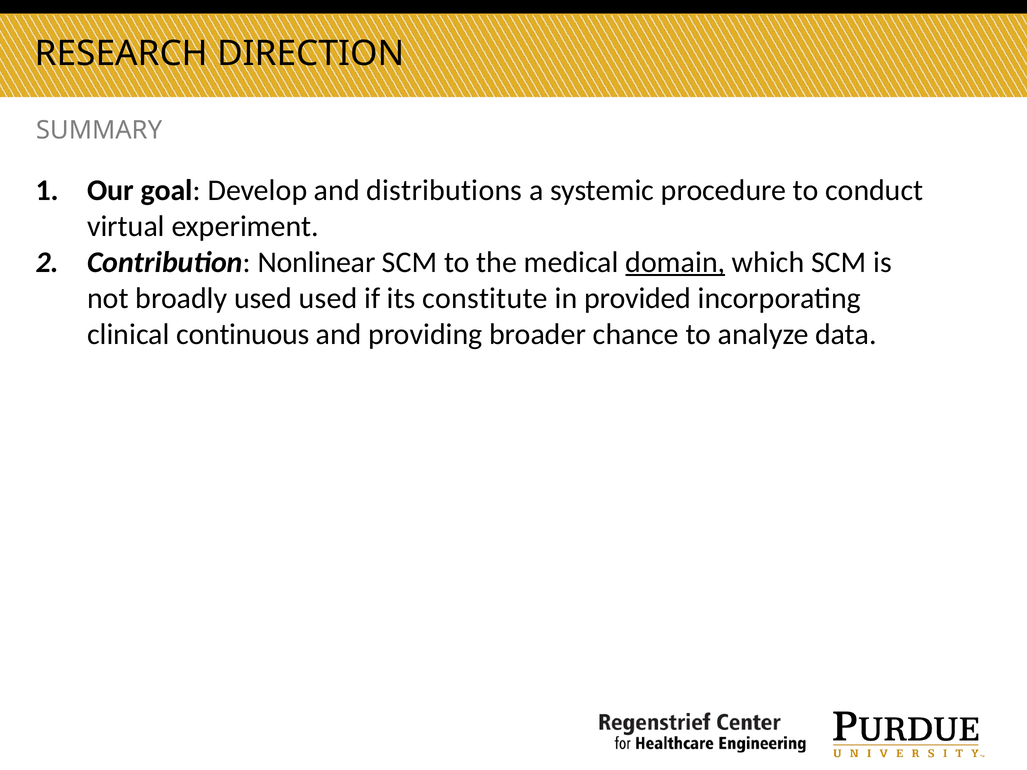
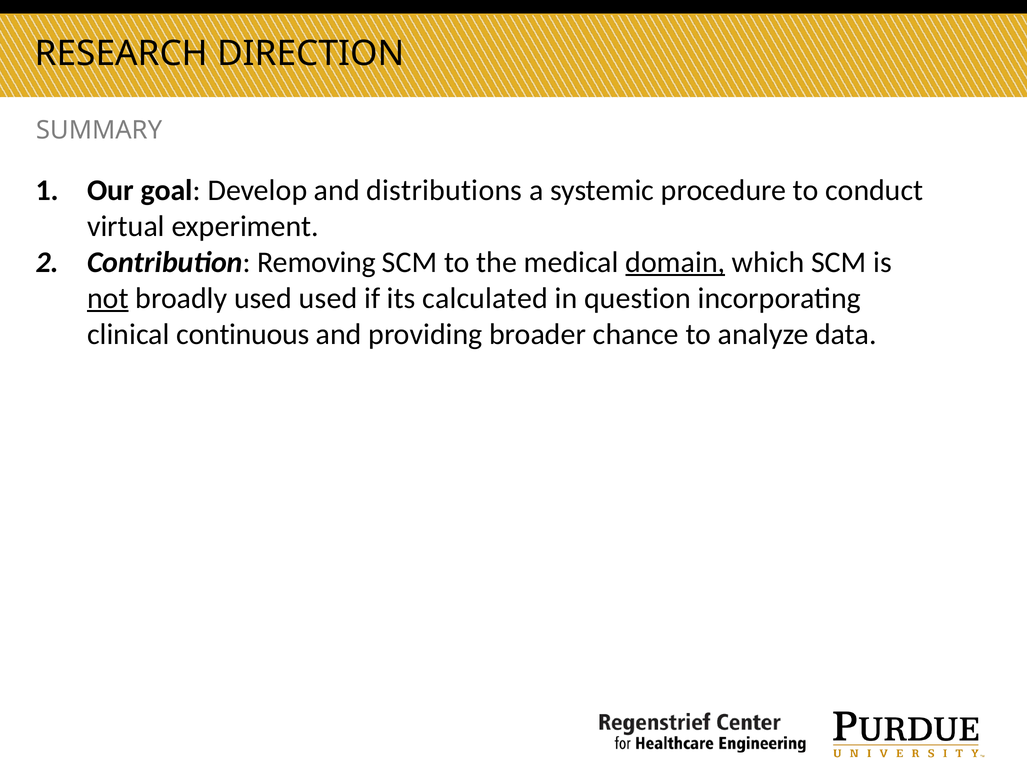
Nonlinear: Nonlinear -> Removing
not underline: none -> present
constitute: constitute -> calculated
provided: provided -> question
